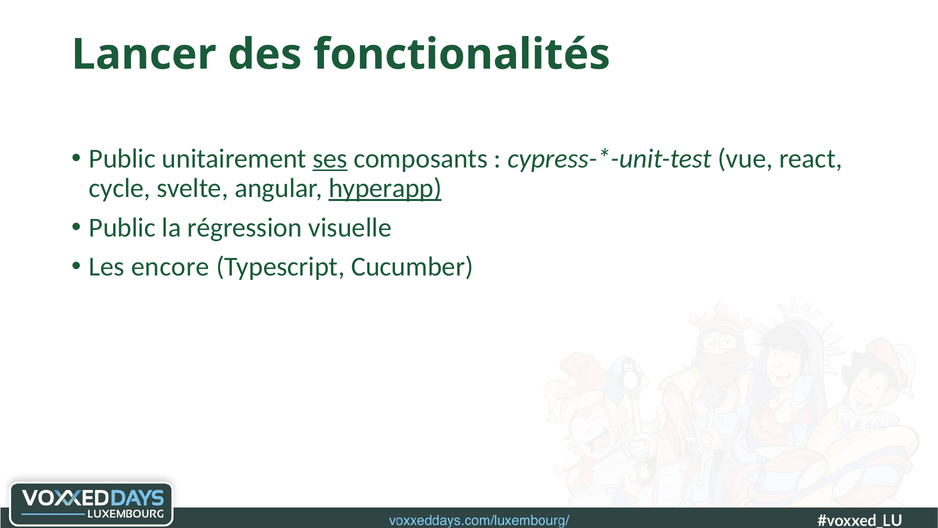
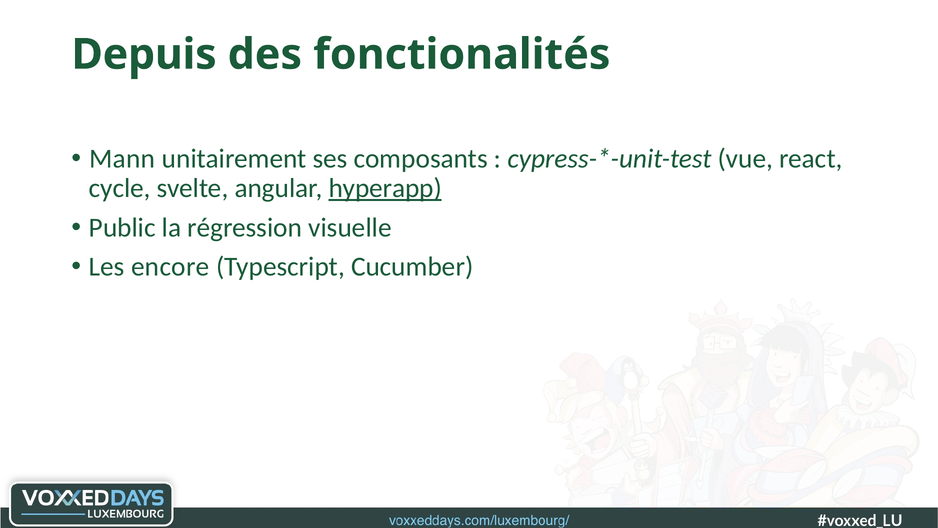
Lancer: Lancer -> Depuis
Public at (122, 159): Public -> Mann
ses underline: present -> none
